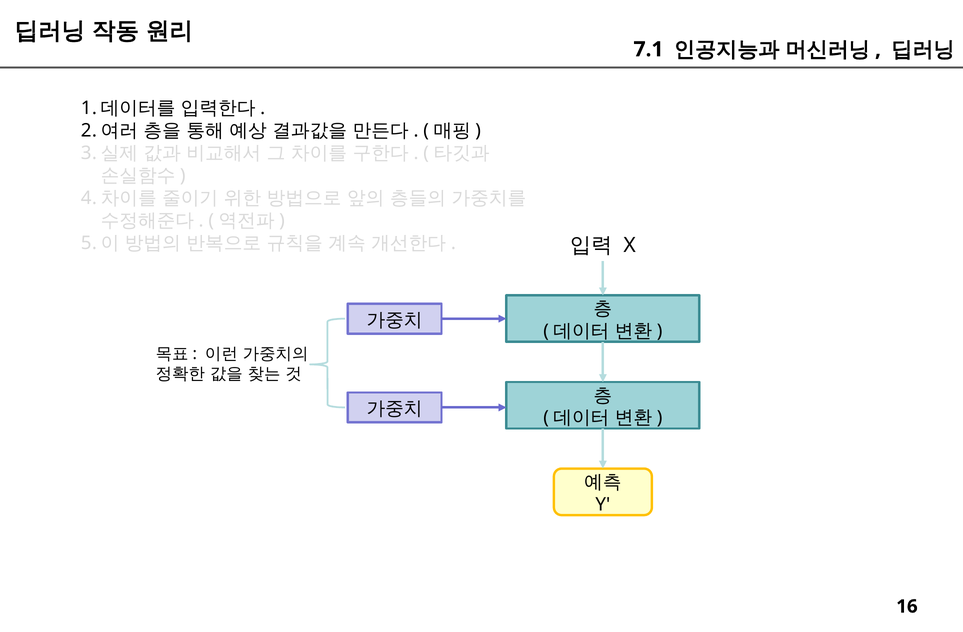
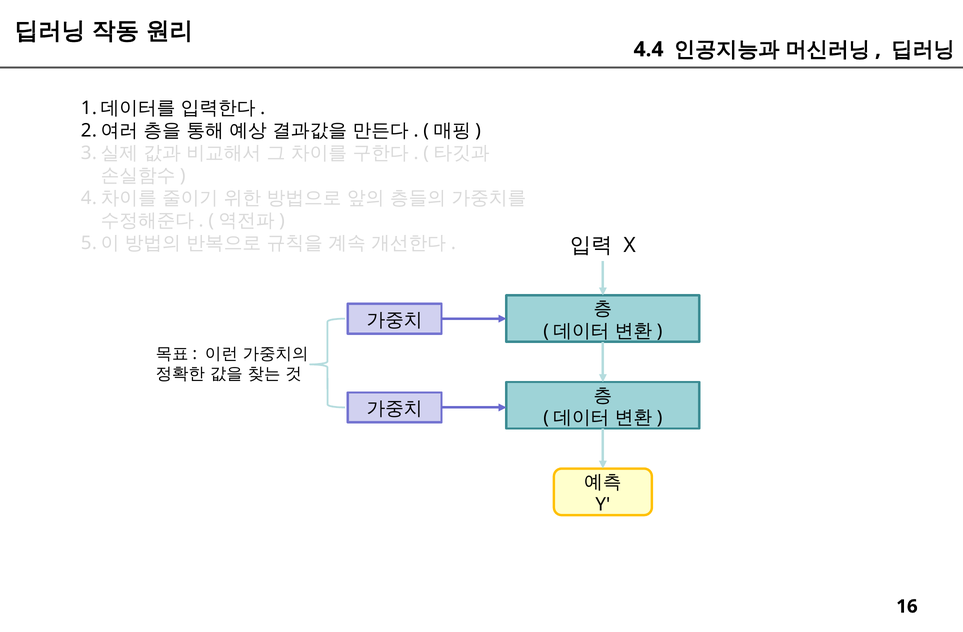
7.1: 7.1 -> 4.4
